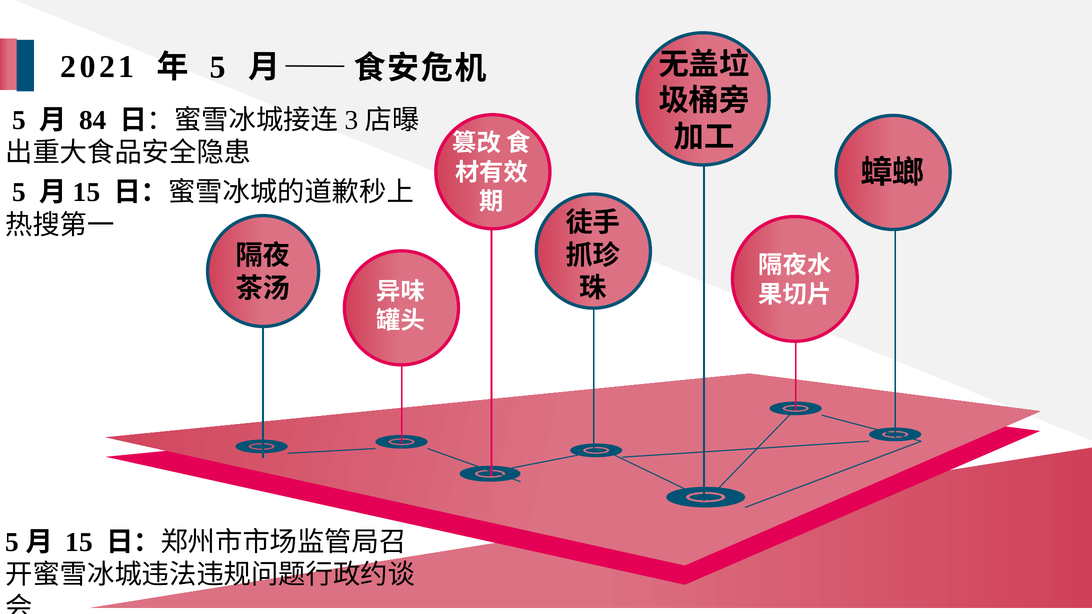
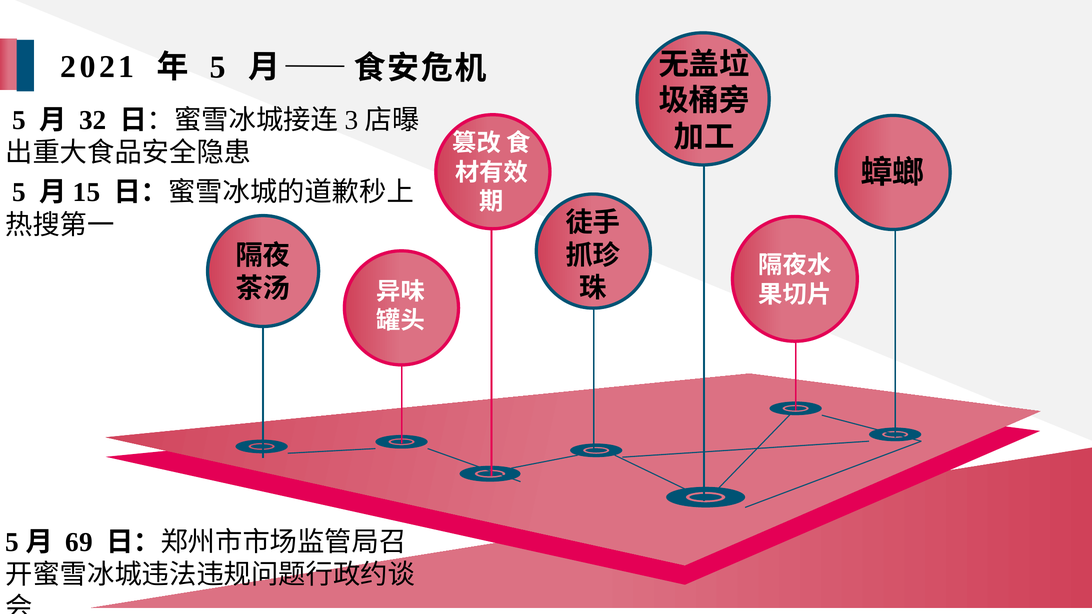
84: 84 -> 32
15: 15 -> 69
